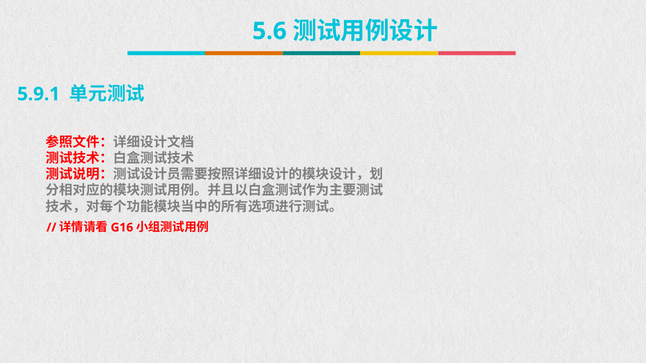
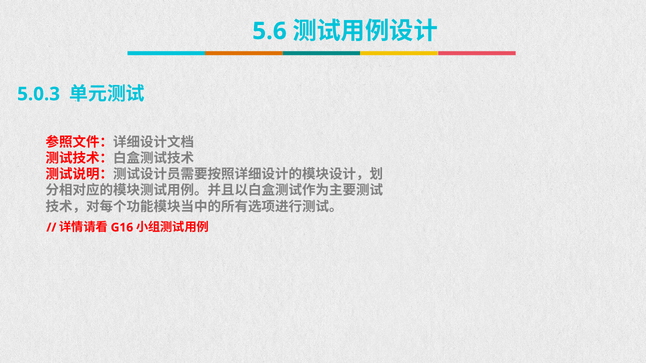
5.9.1: 5.9.1 -> 5.0.3
